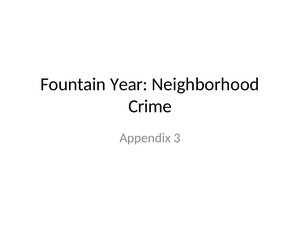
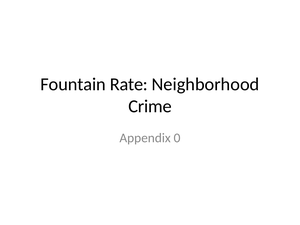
Year: Year -> Rate
3: 3 -> 0
